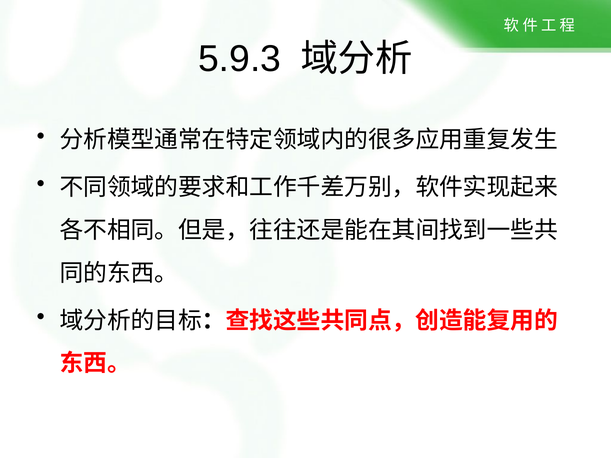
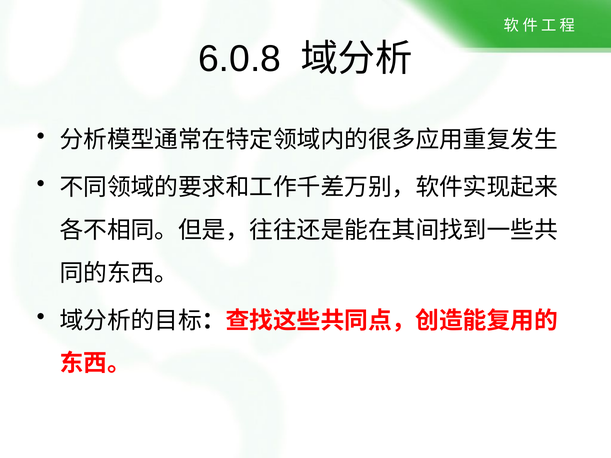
5.9.3: 5.9.3 -> 6.0.8
